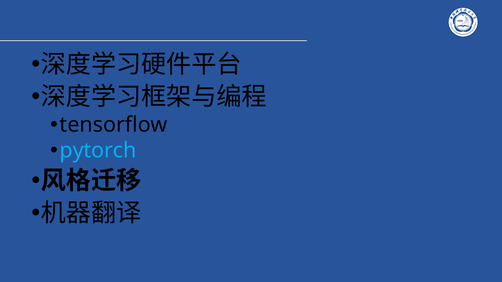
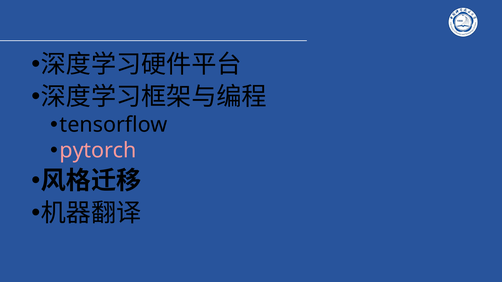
pytorch colour: light blue -> pink
